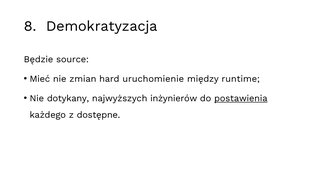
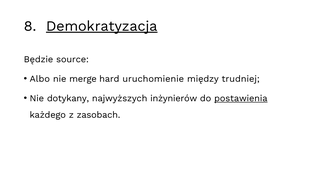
Demokratyzacja underline: none -> present
Mieć: Mieć -> Albo
zmian: zmian -> merge
runtime: runtime -> trudniej
dostępne: dostępne -> zasobach
